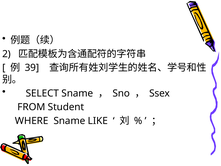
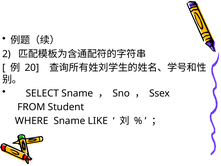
39: 39 -> 20
